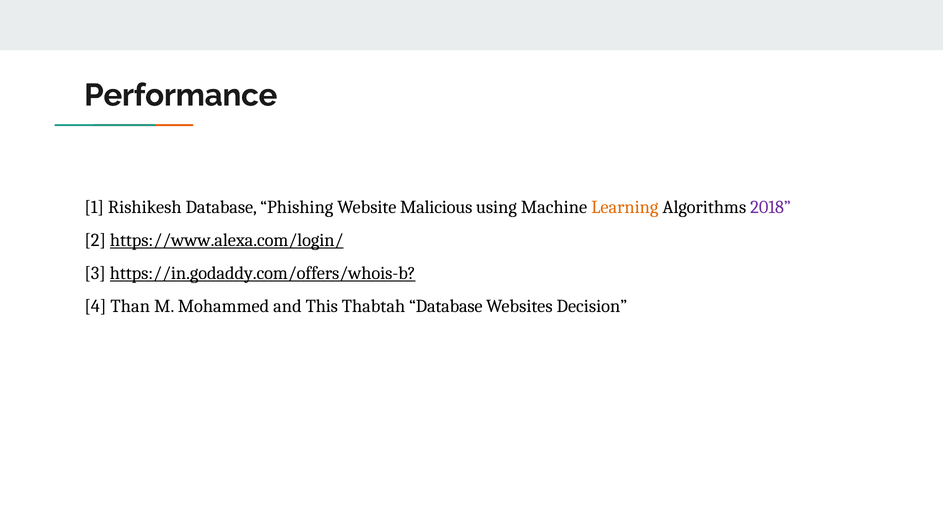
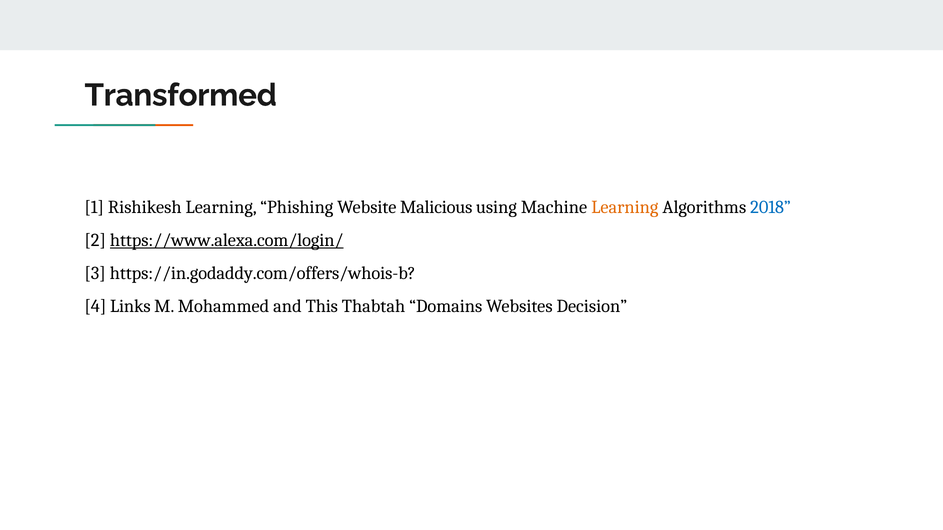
Performance: Performance -> Transformed
Rishikesh Database: Database -> Learning
2018 colour: purple -> blue
https://in.godaddy.com/offers/whois-b underline: present -> none
Than: Than -> Links
Thabtah Database: Database -> Domains
